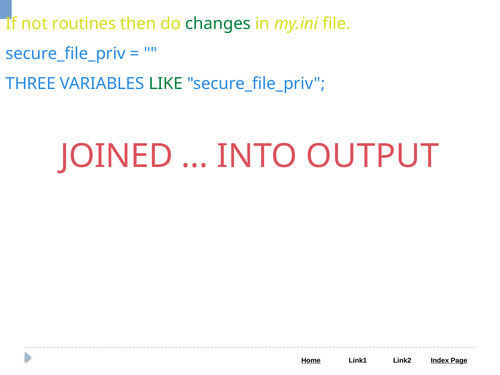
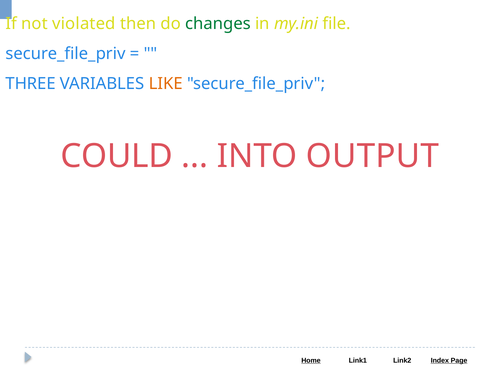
routines: routines -> violated
LIKE colour: green -> orange
JOINED: JOINED -> COULD
